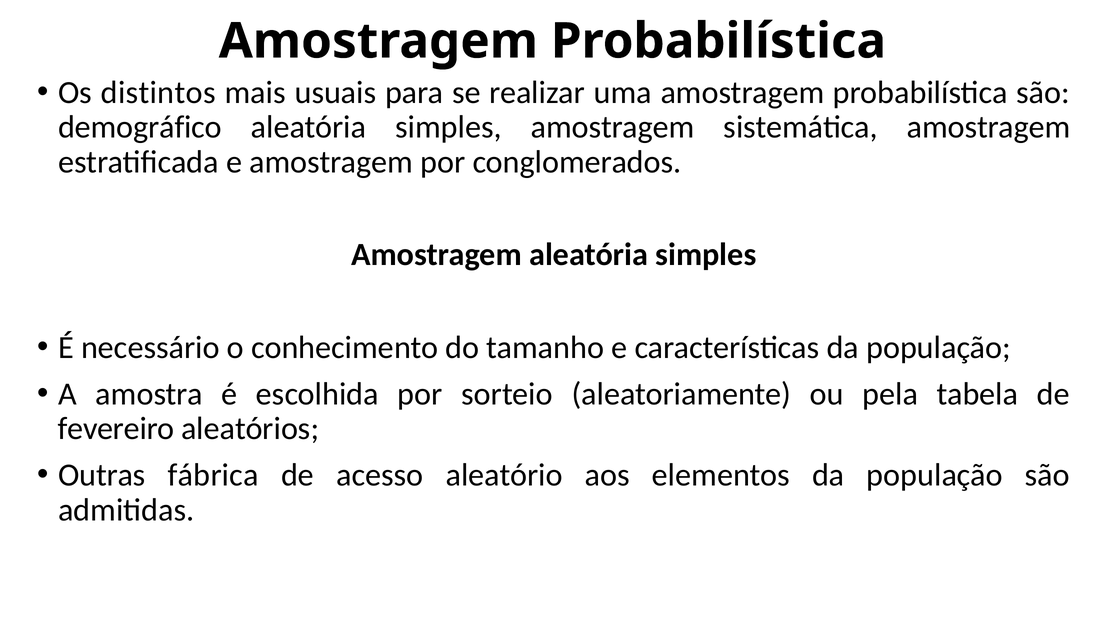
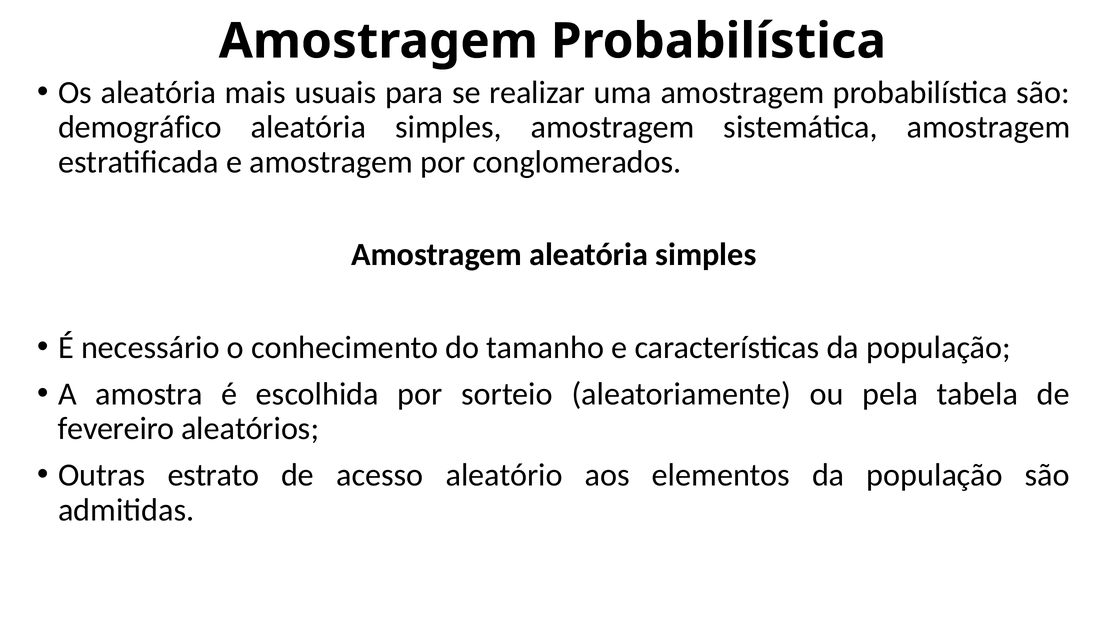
Os distintos: distintos -> aleatória
fábrica: fábrica -> estrato
